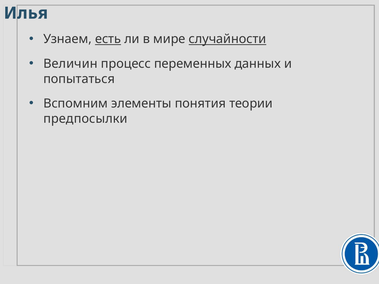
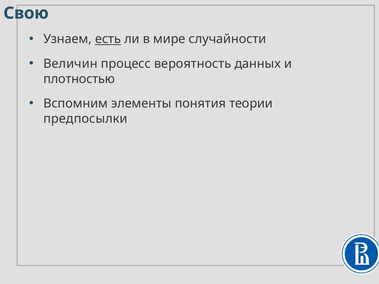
Илья: Илья -> Свою
случайности underline: present -> none
переменных: переменных -> вероятность
попытаться: попытаться -> плотностью
